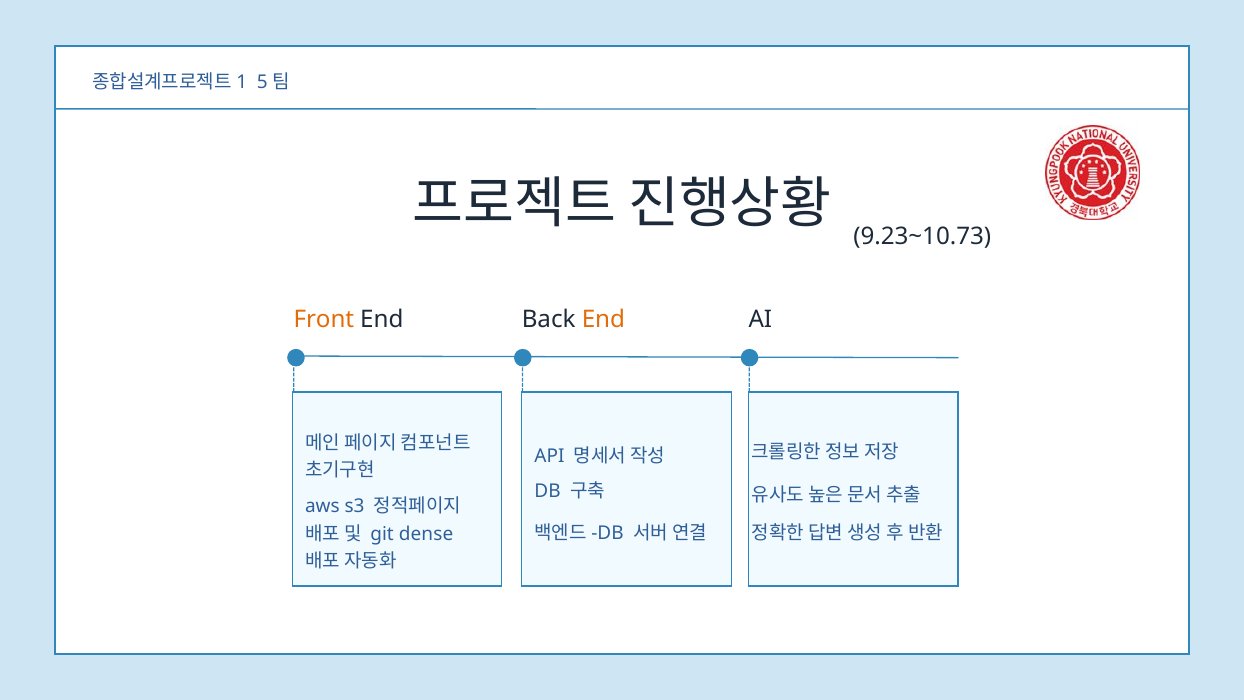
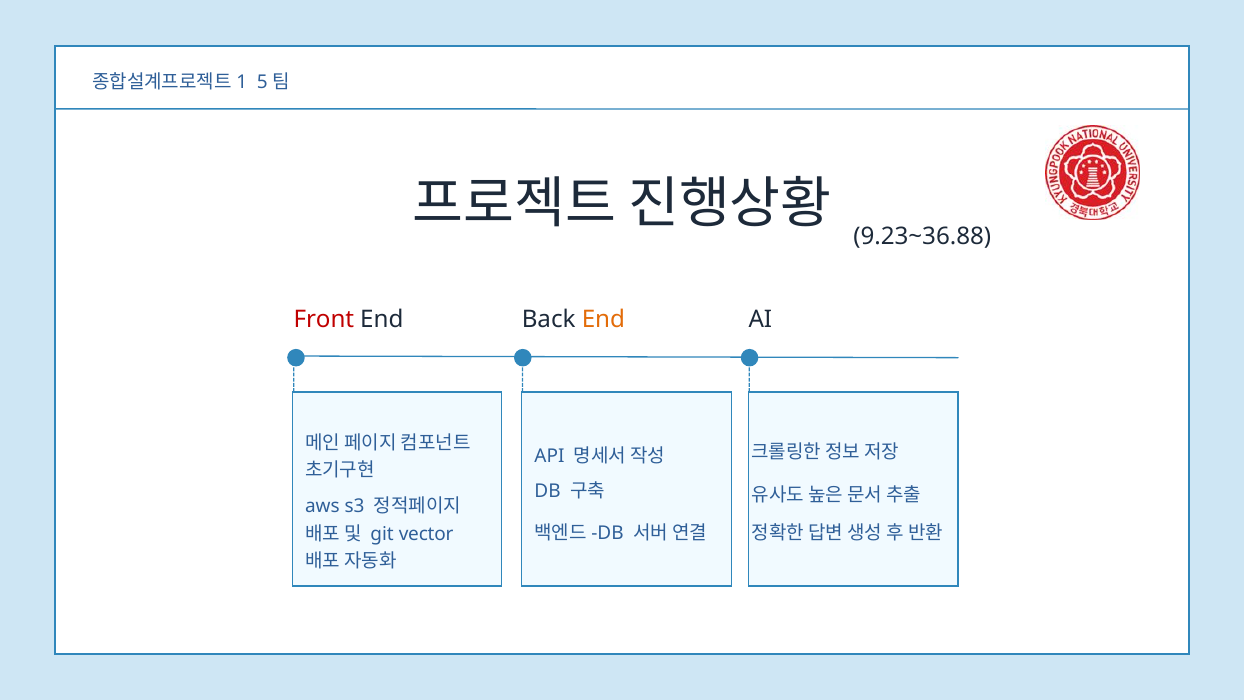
9.23~10.73: 9.23~10.73 -> 9.23~36.88
Front colour: orange -> red
dense: dense -> vector
